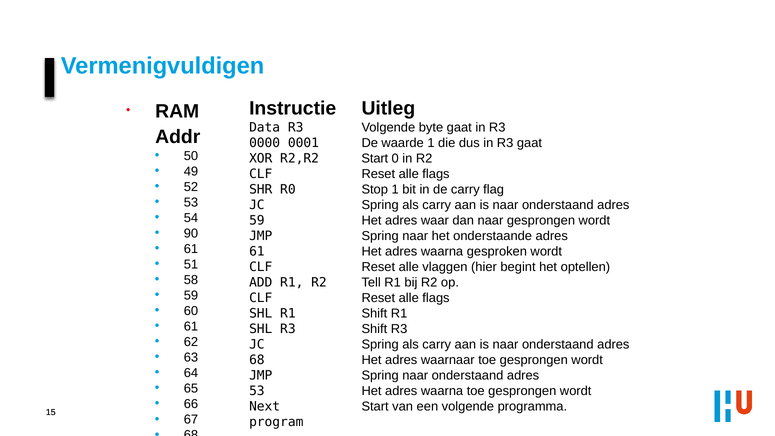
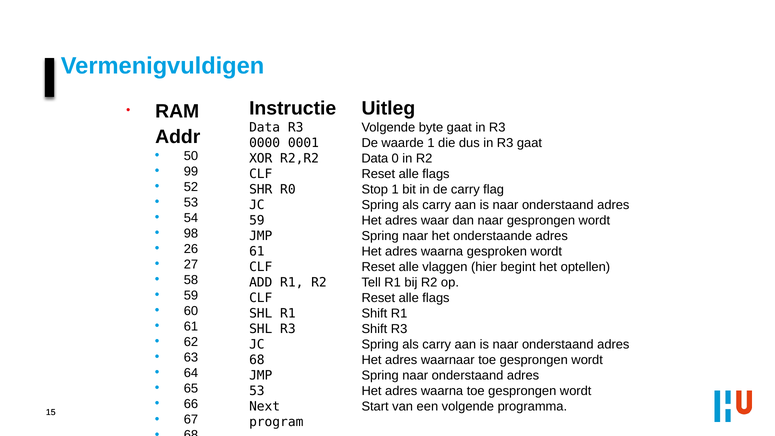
Start at (375, 158): Start -> Data
49: 49 -> 99
90: 90 -> 98
61 at (191, 249): 61 -> 26
51: 51 -> 27
